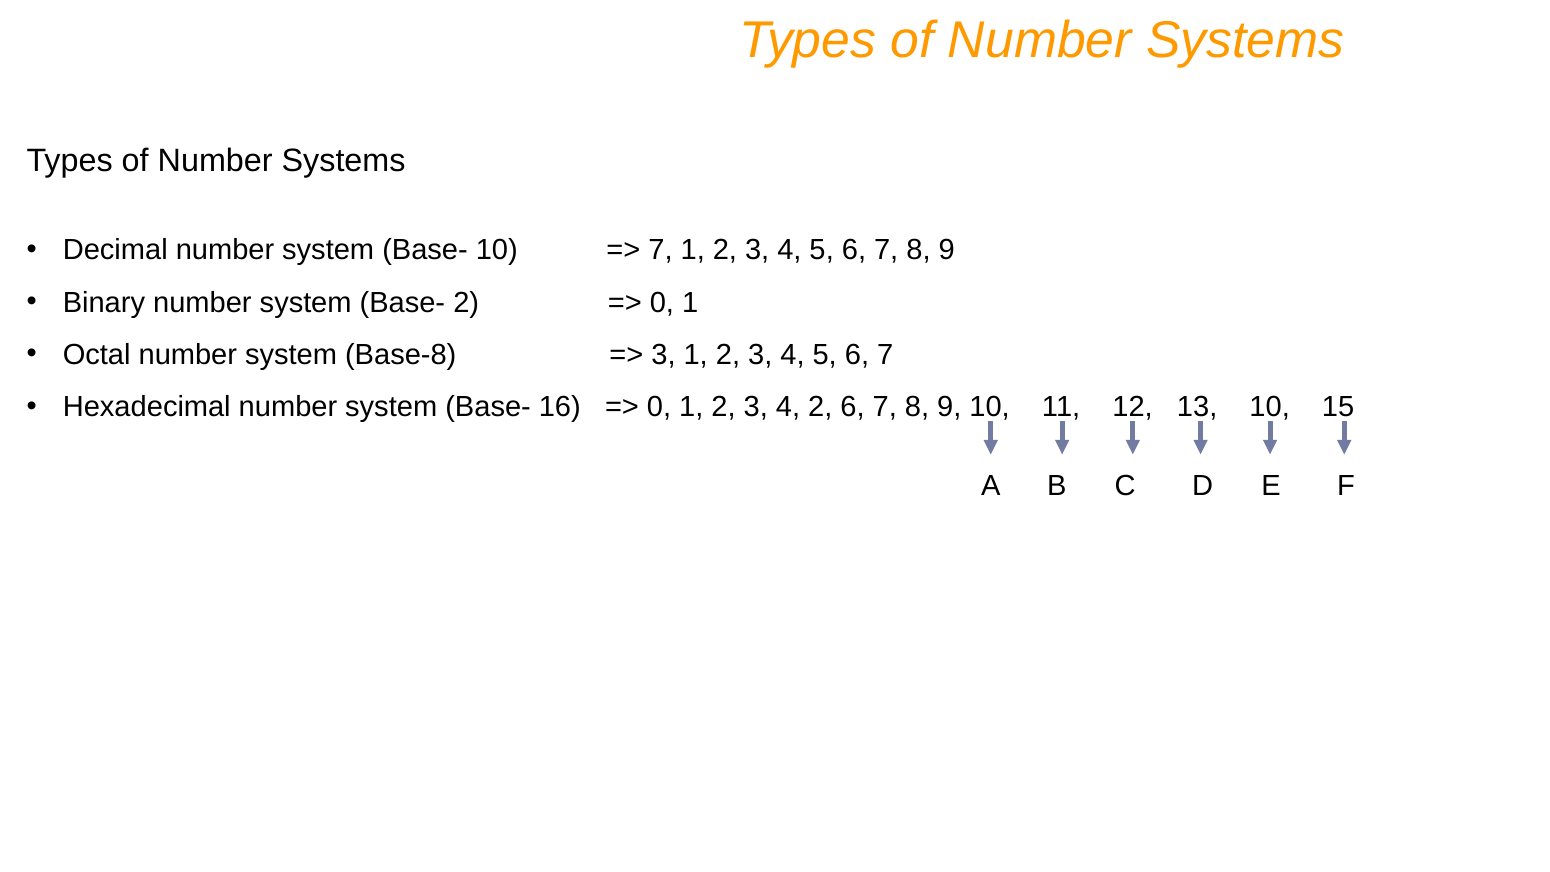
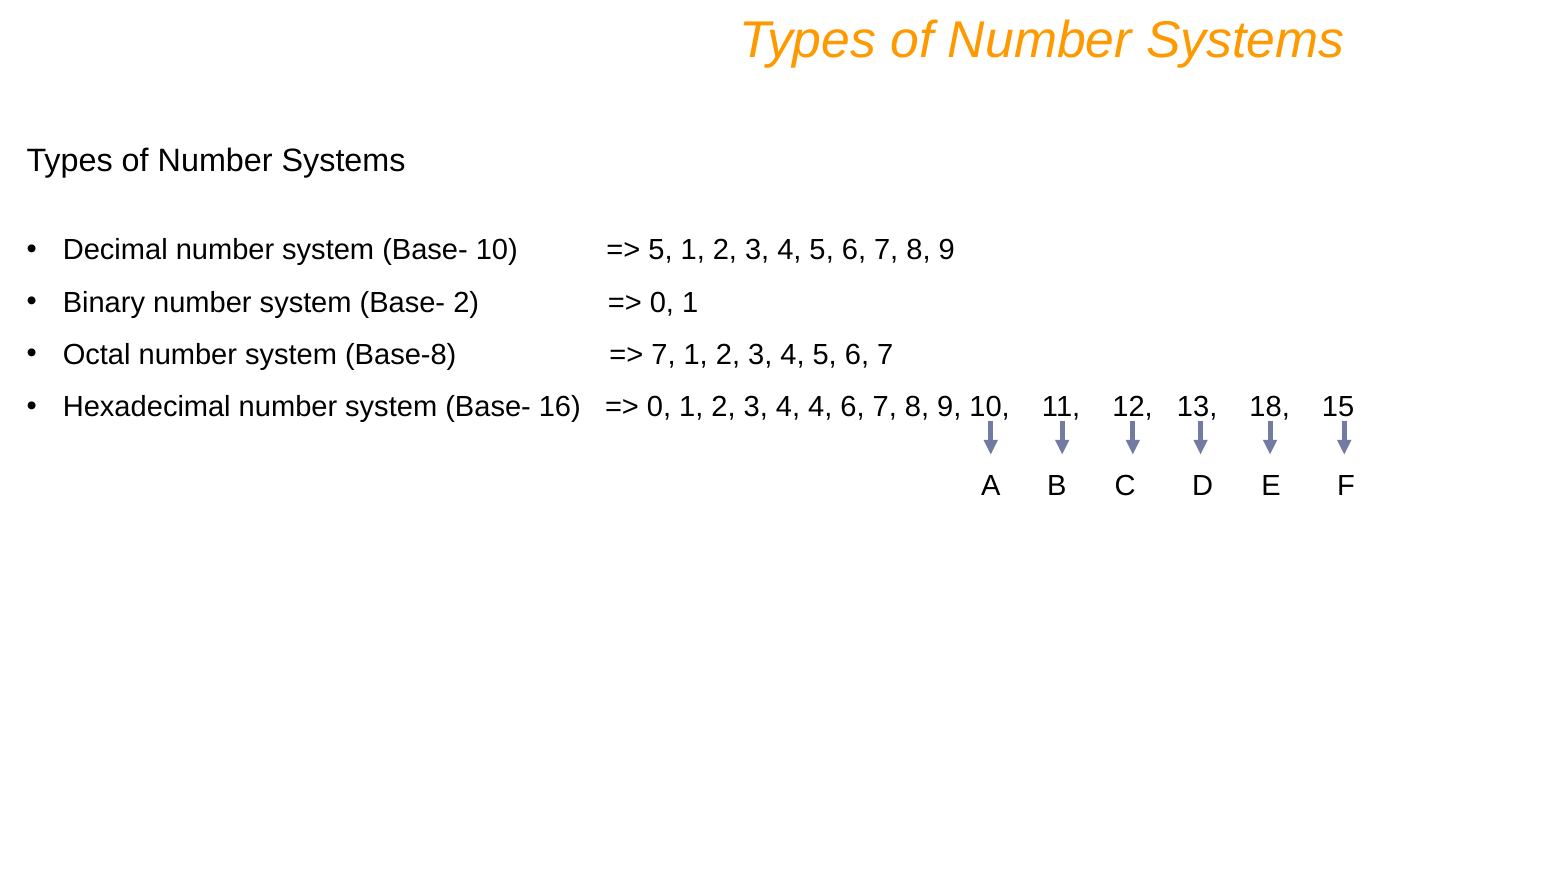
7 at (660, 250): 7 -> 5
3 at (663, 355): 3 -> 7
4 2: 2 -> 4
13 10: 10 -> 18
